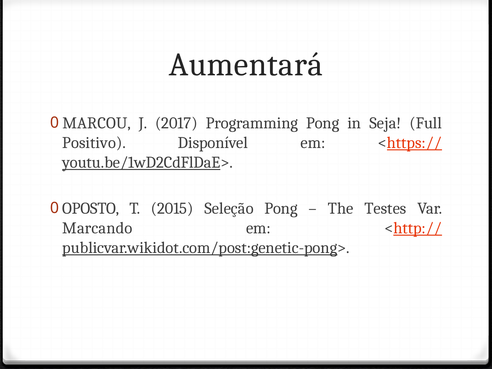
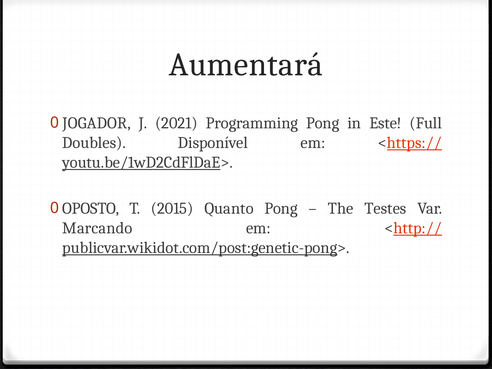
MARCOU: MARCOU -> JOGADOR
2017: 2017 -> 2021
Seja: Seja -> Este
Positivo: Positivo -> Doubles
Seleção: Seleção -> Quanto
